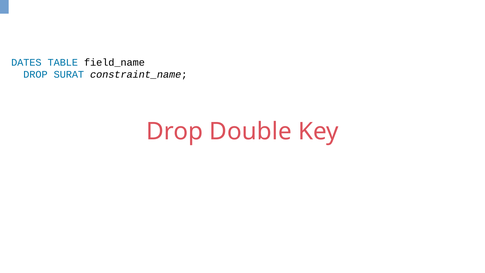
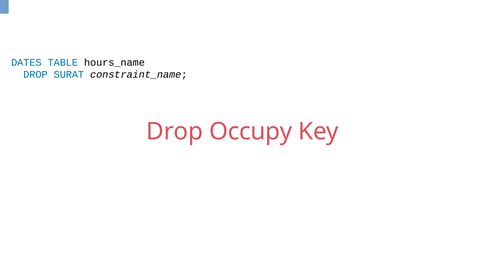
field_name: field_name -> hours_name
Double: Double -> Occupy
